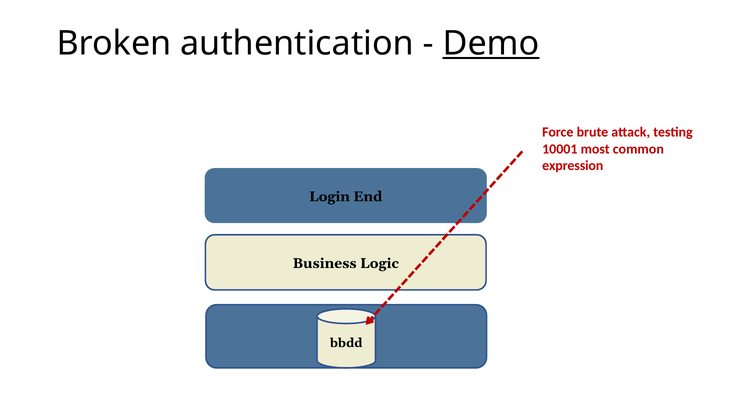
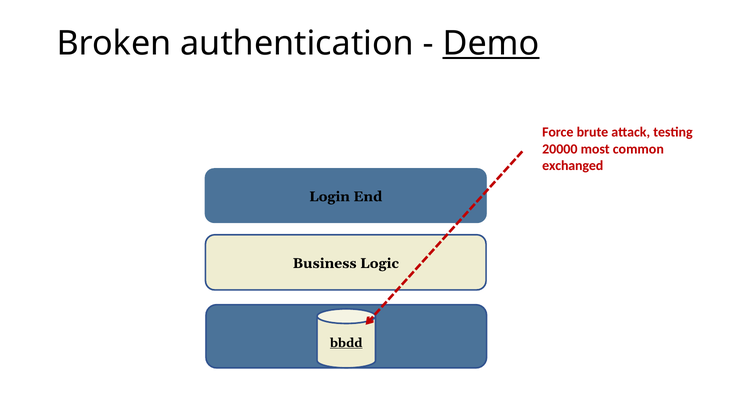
10001: 10001 -> 20000
expression: expression -> exchanged
bbdd underline: none -> present
